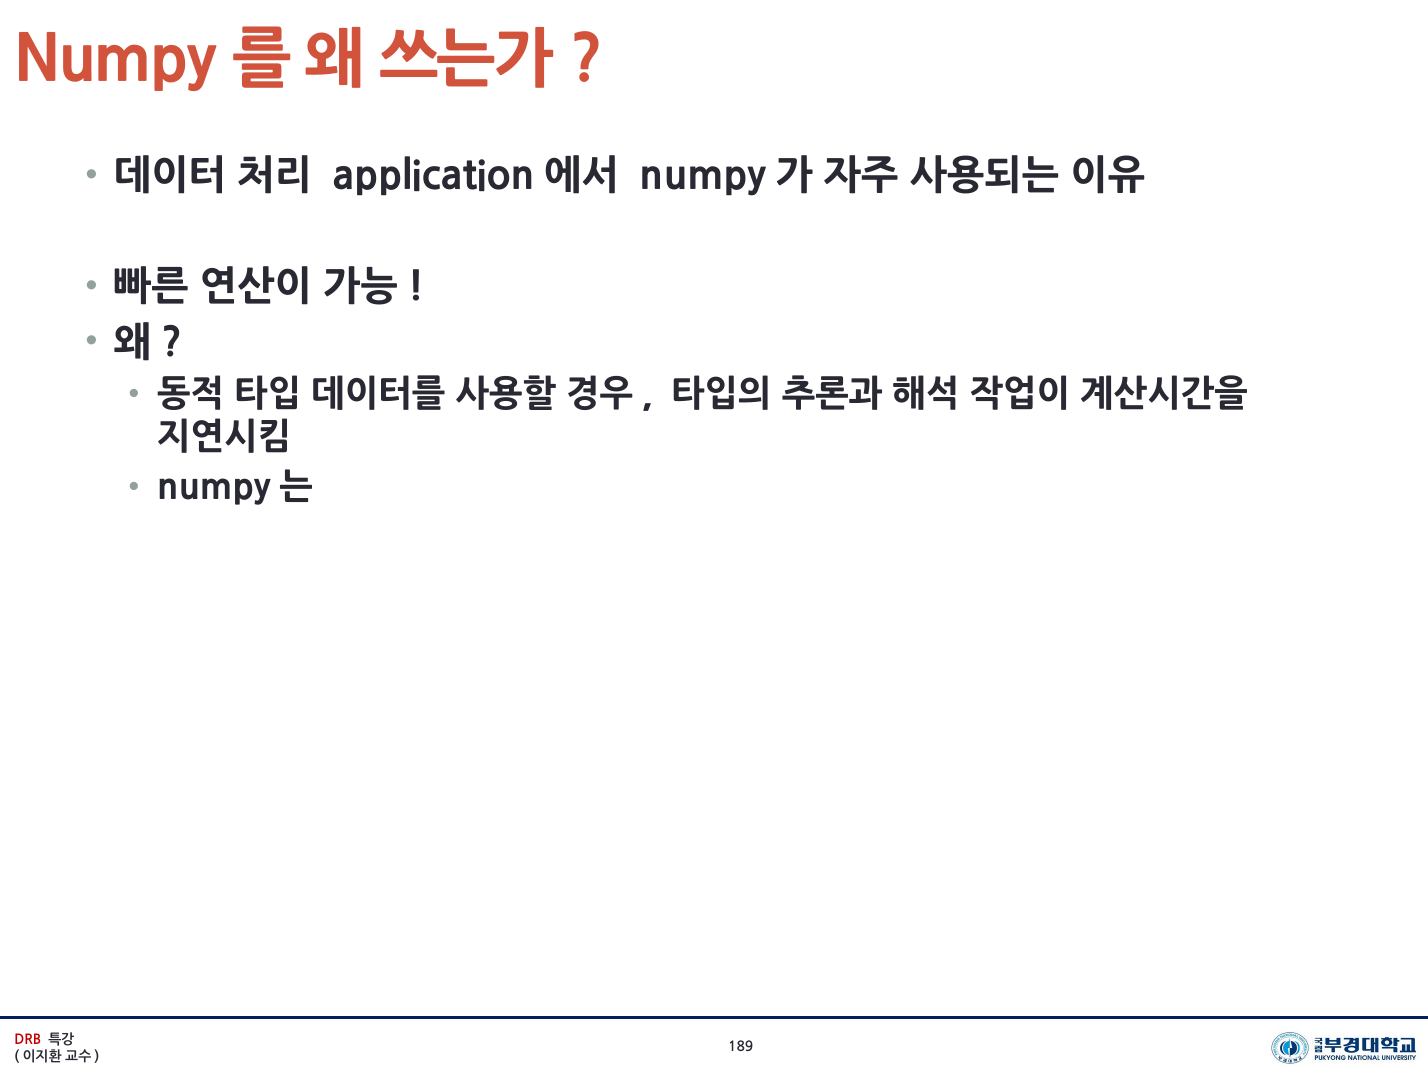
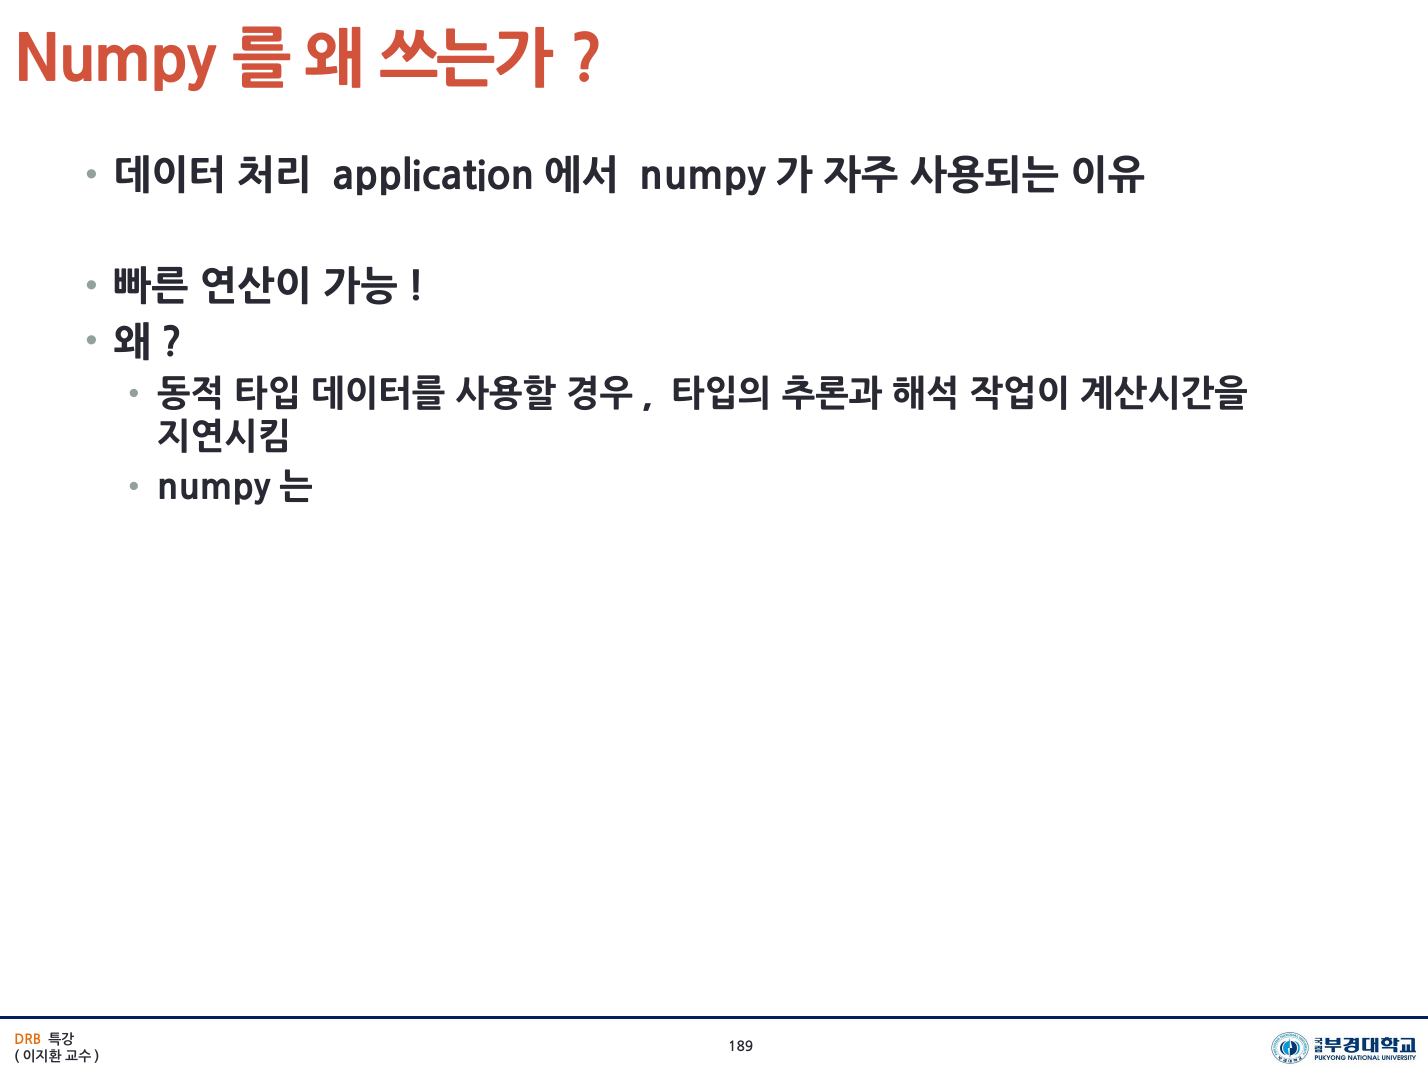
DRB colour: red -> orange
